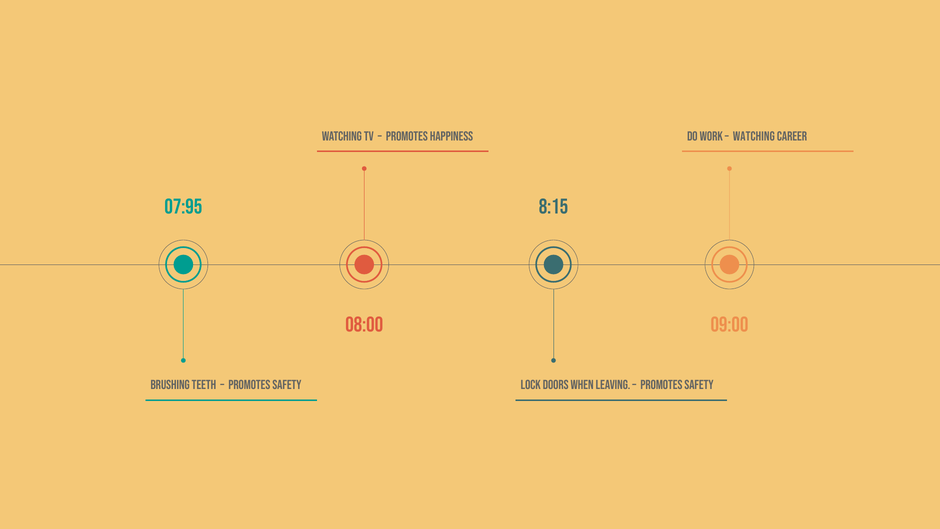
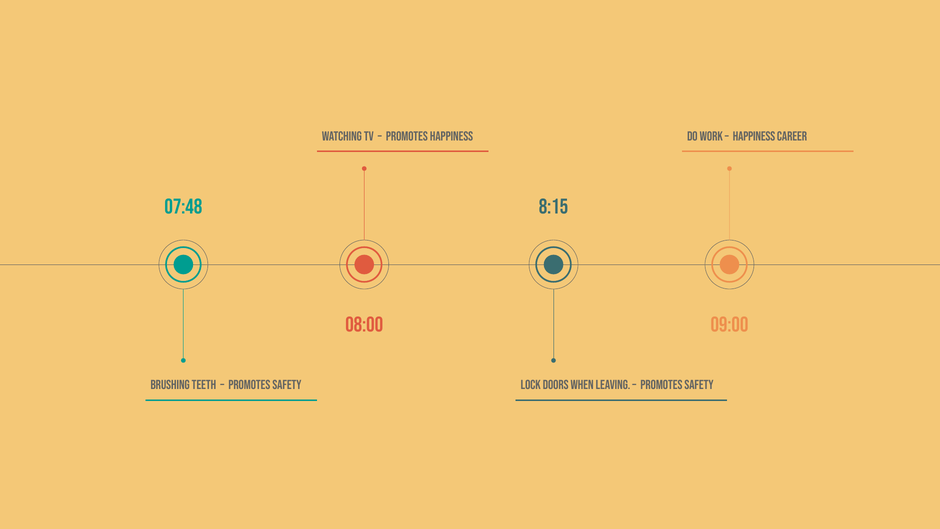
Watching at (754, 136): Watching -> Happiness
07:95: 07:95 -> 07:48
